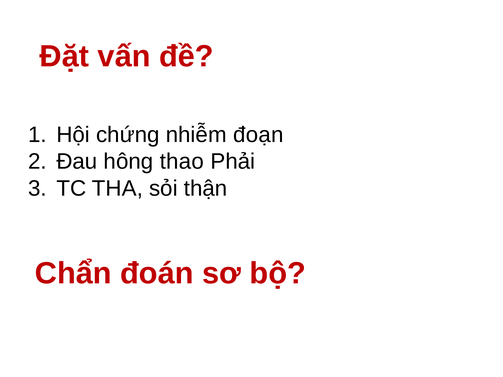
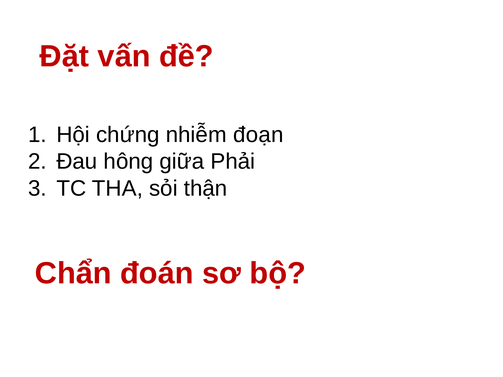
thao: thao -> giữa
